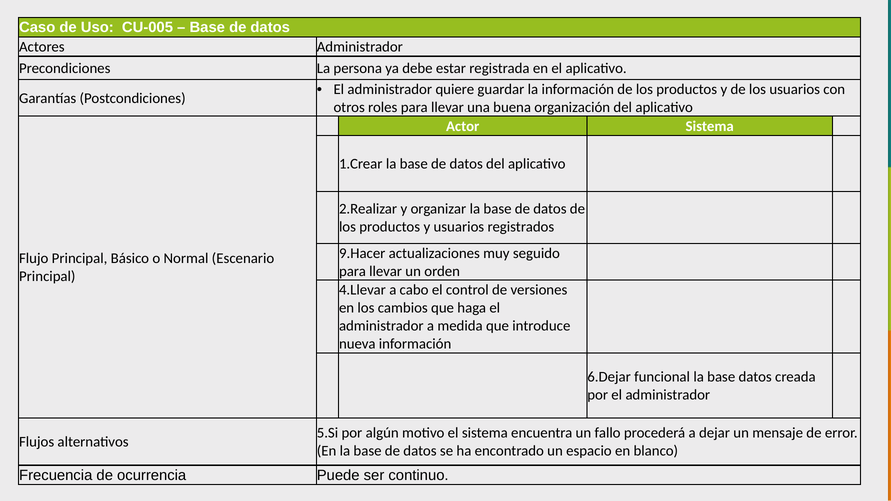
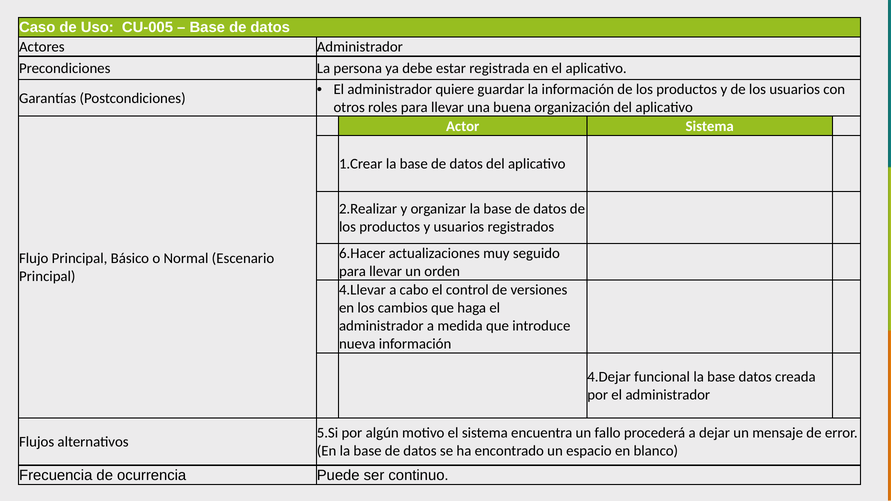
9.Hacer: 9.Hacer -> 6.Hacer
6.Dejar: 6.Dejar -> 4.Dejar
